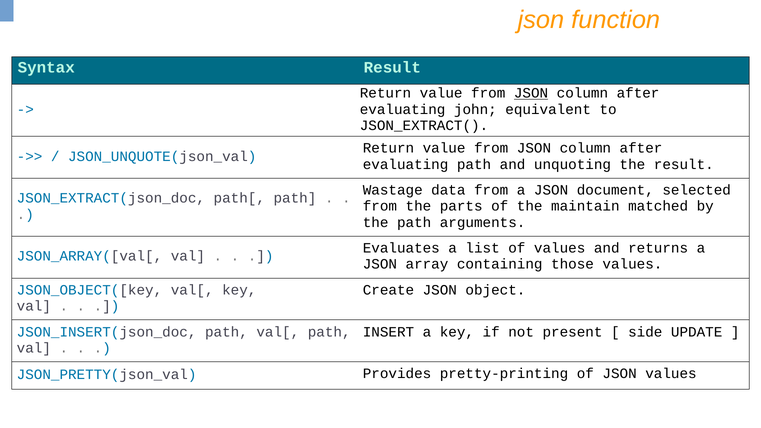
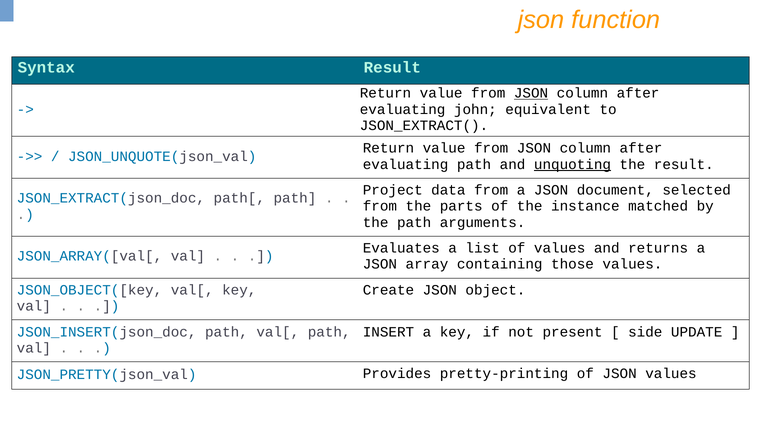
unquoting underline: none -> present
Wastage: Wastage -> Project
maintain: maintain -> instance
